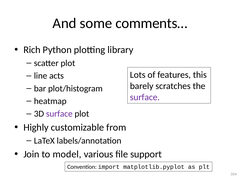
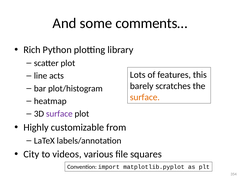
surface at (145, 97) colour: purple -> orange
Join: Join -> City
model: model -> videos
support: support -> squares
